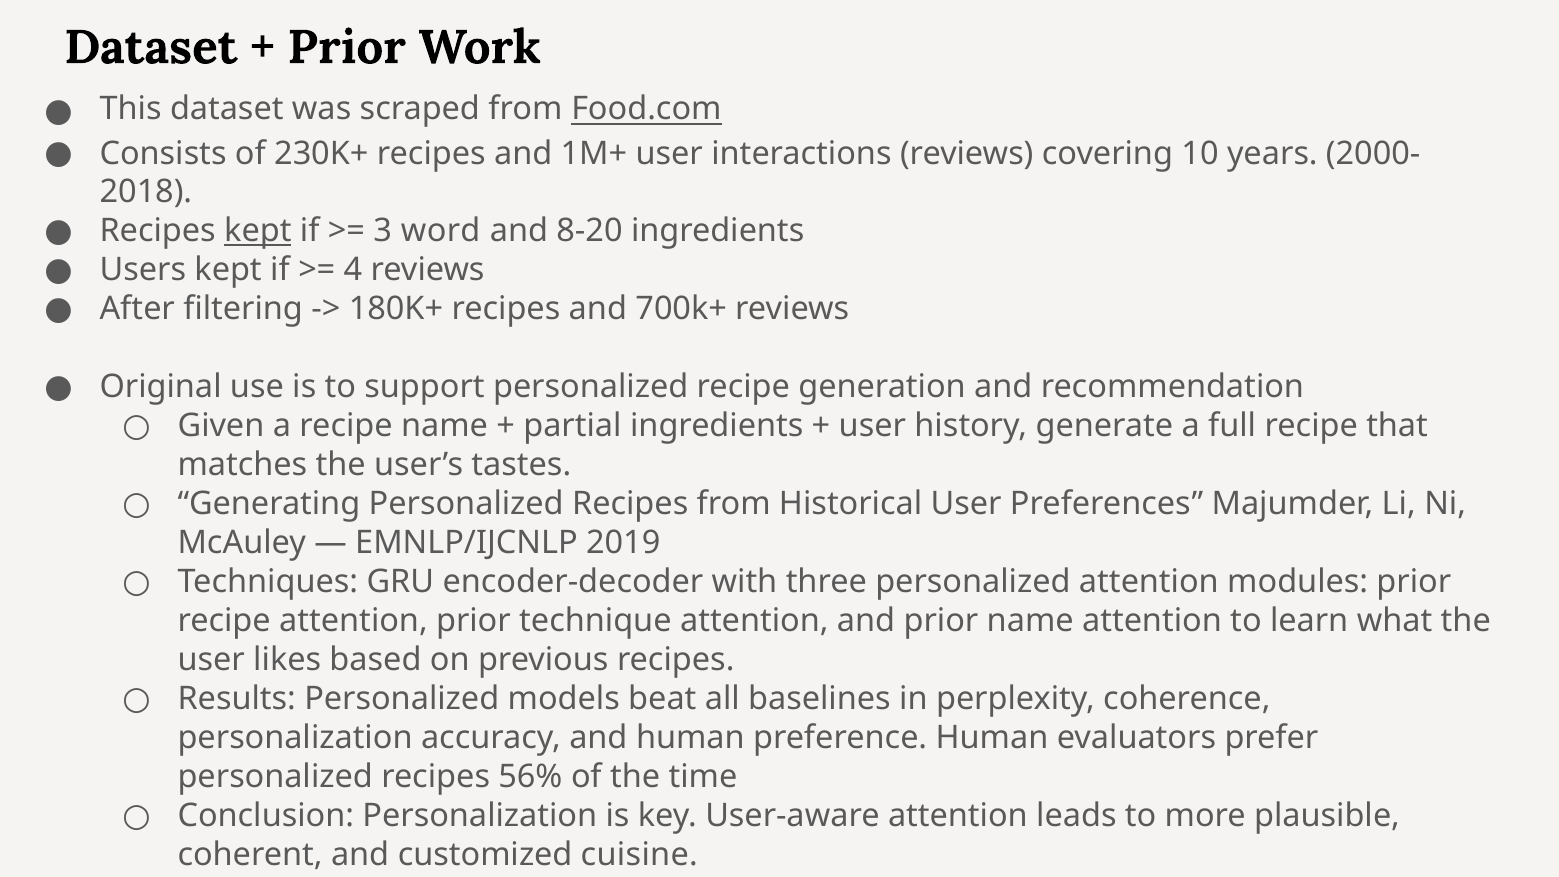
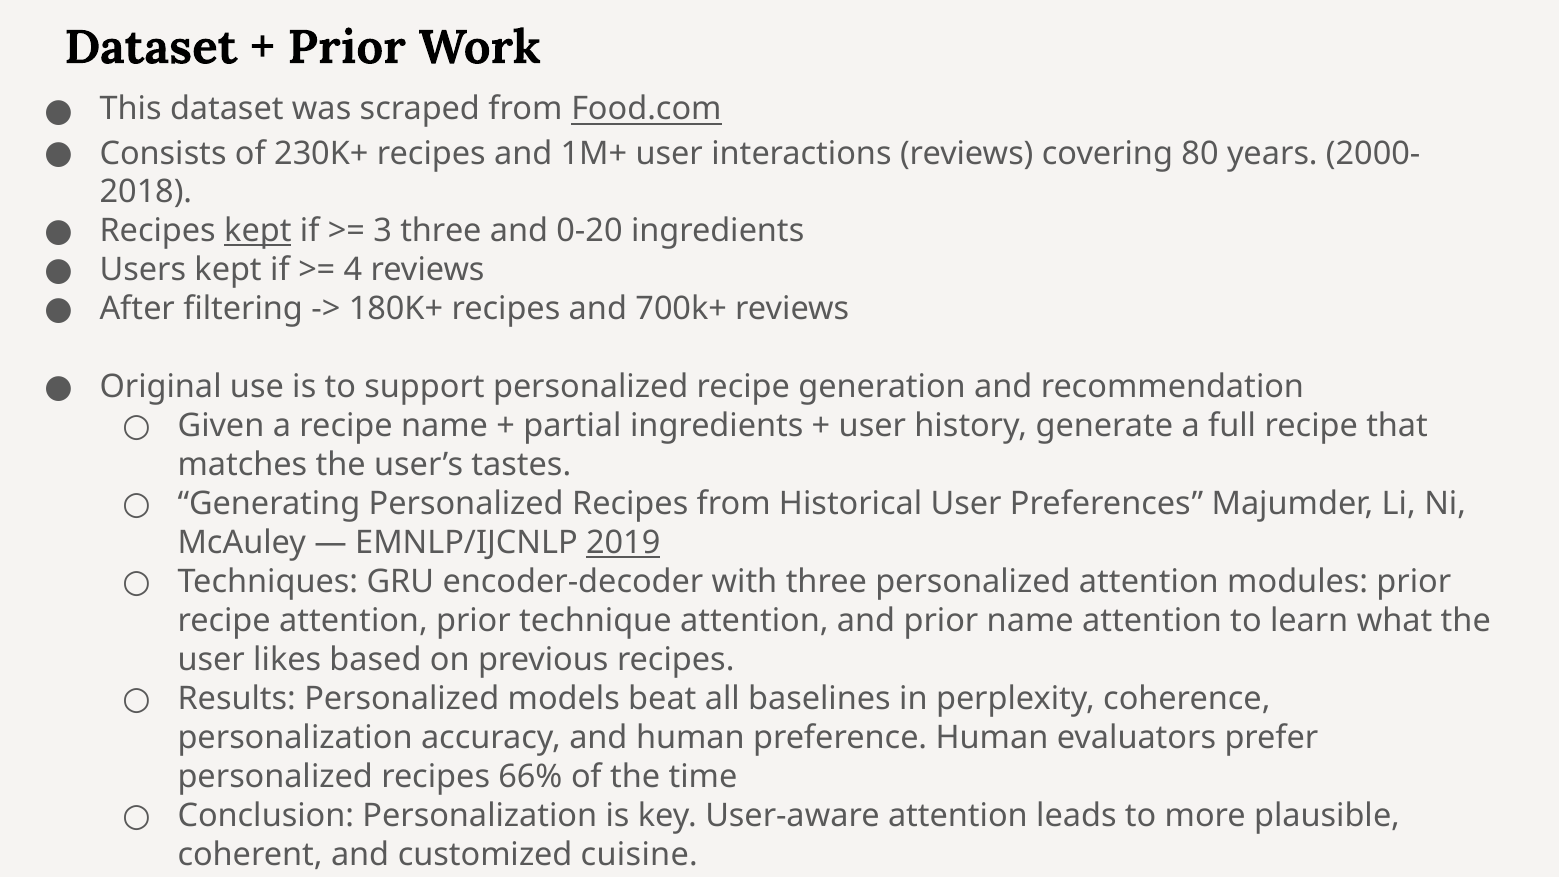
10: 10 -> 80
3 word: word -> three
8-20: 8-20 -> 0-20
2019 underline: none -> present
56%: 56% -> 66%
